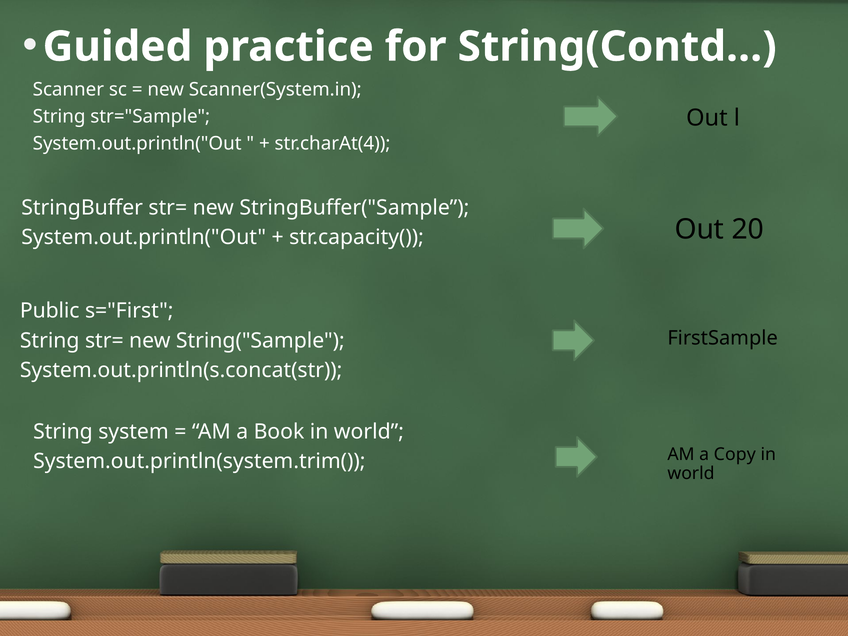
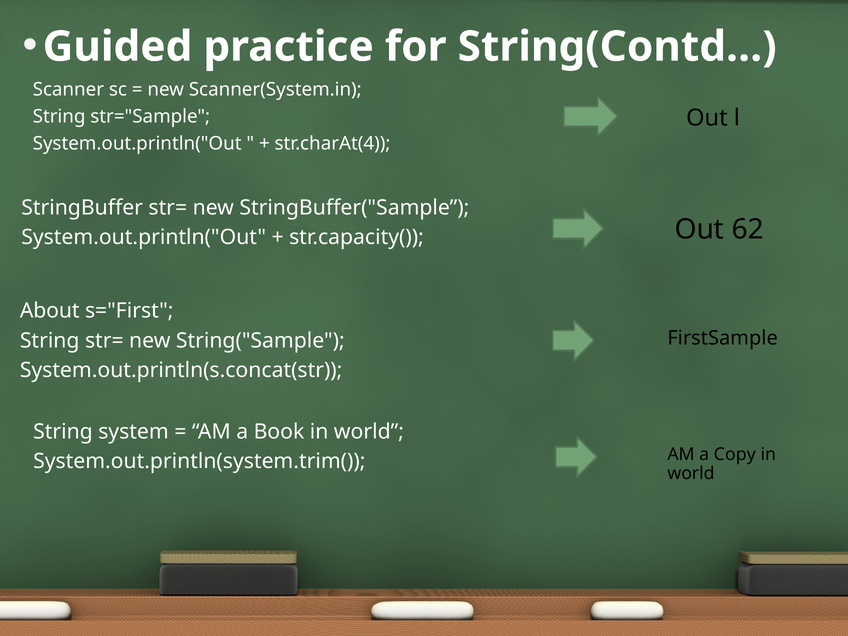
20: 20 -> 62
Public: Public -> About
